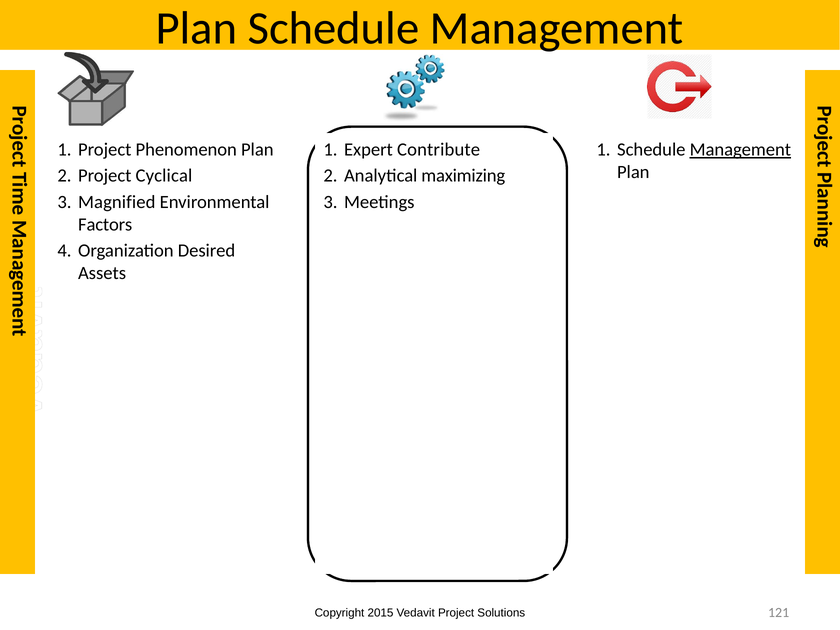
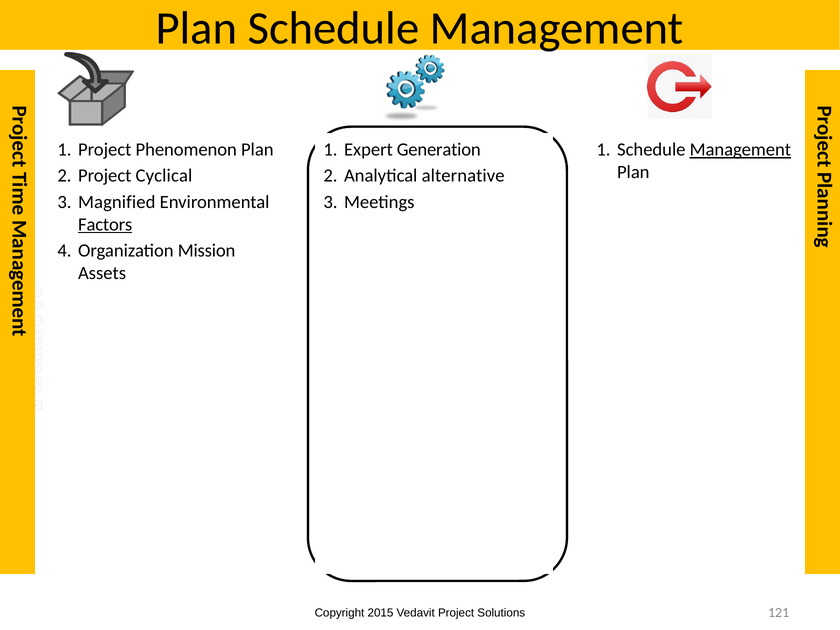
Contribute: Contribute -> Generation
maximizing: maximizing -> alternative
Factors underline: none -> present
Desired: Desired -> Mission
